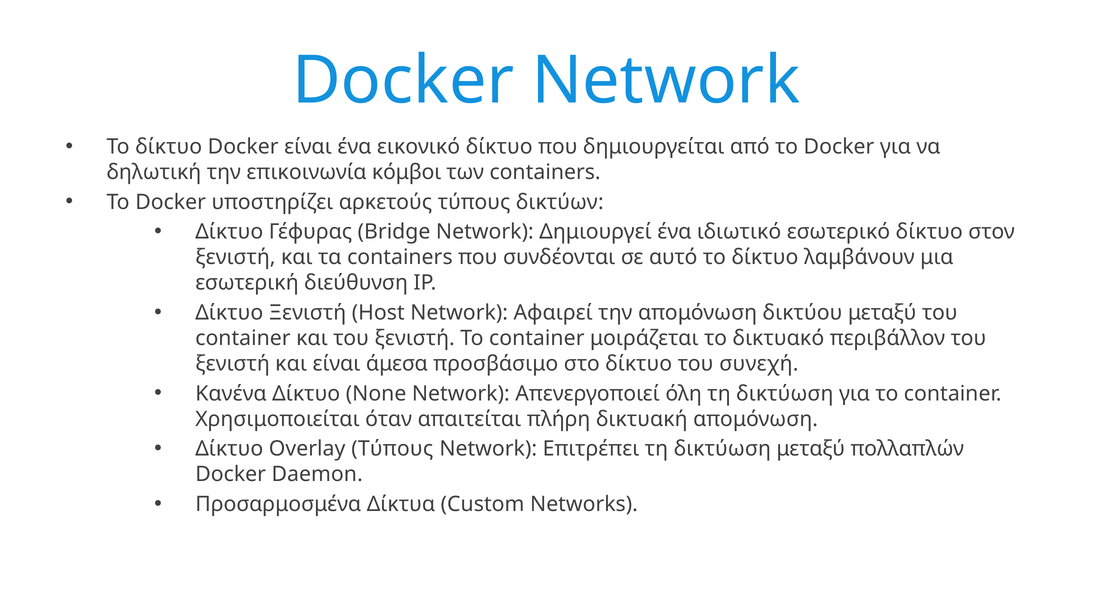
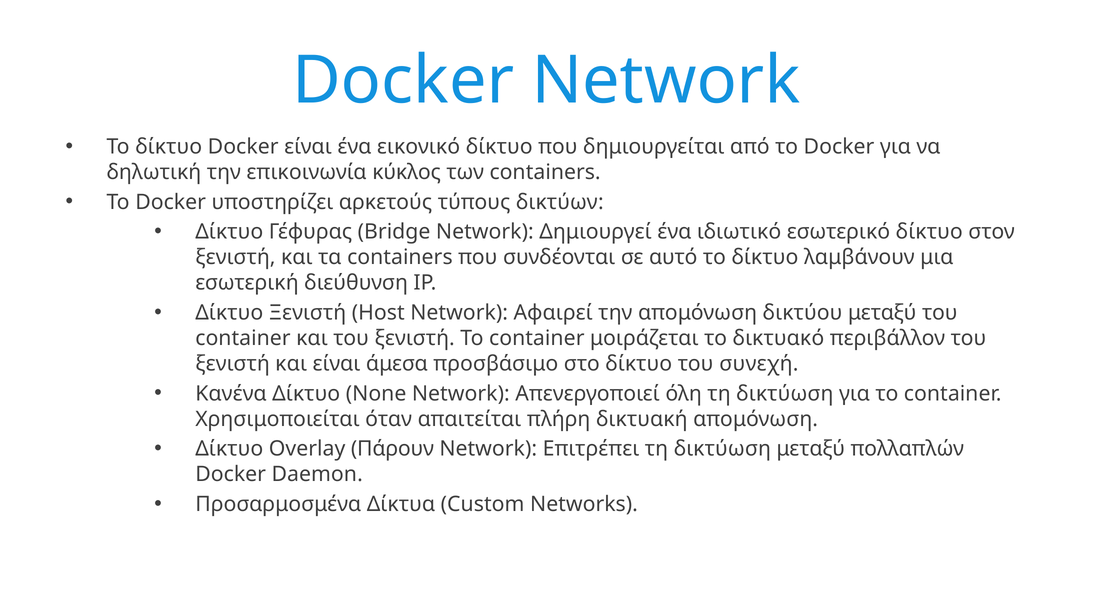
κόμβοι: κόμβοι -> κύκλος
Overlay Τύπους: Τύπους -> Πάρουν
